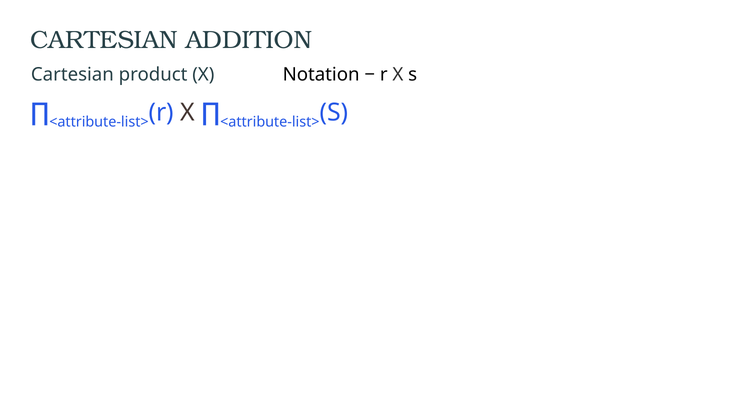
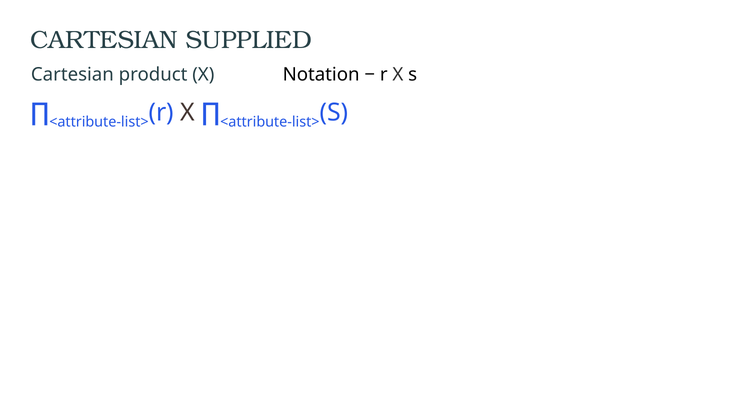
ADDITION: ADDITION -> SUPPLIED
